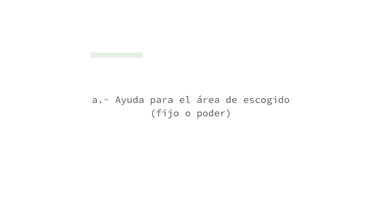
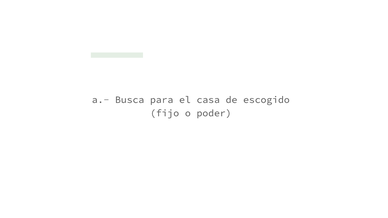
Ayuda: Ayuda -> Busca
área: área -> casa
